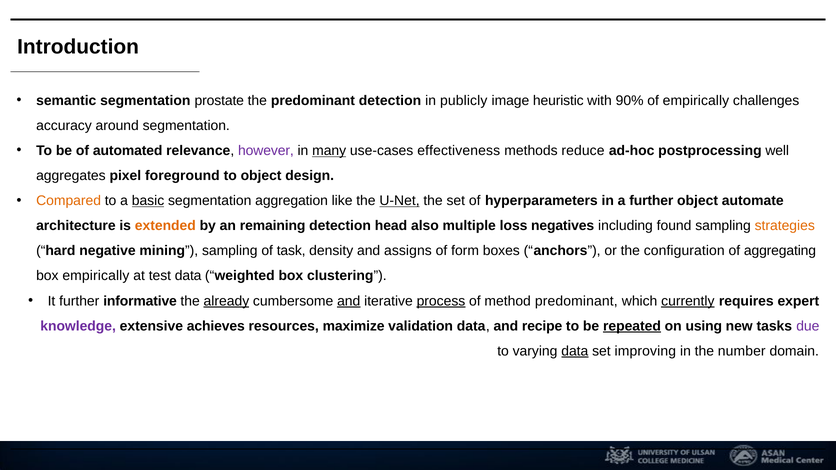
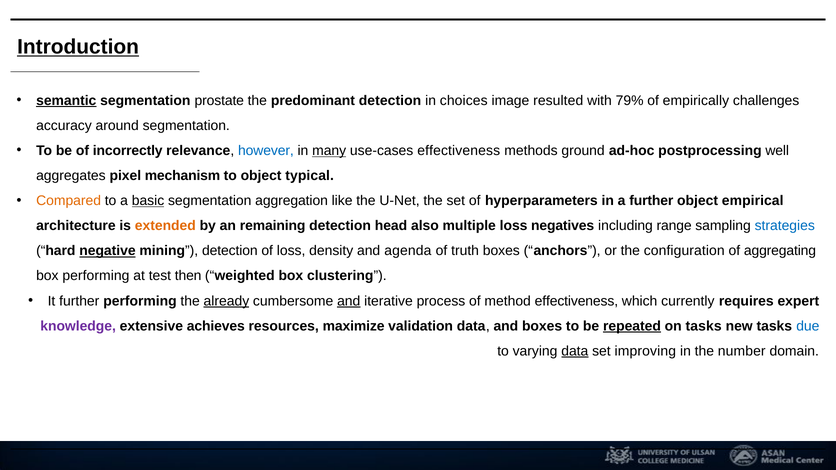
Introduction underline: none -> present
semantic underline: none -> present
publicly: publicly -> choices
heuristic: heuristic -> resulted
90%: 90% -> 79%
automated: automated -> incorrectly
however colour: purple -> blue
reduce: reduce -> ground
foreground: foreground -> mechanism
design: design -> typical
U-Net underline: present -> none
automate: automate -> empirical
found: found -> range
strategies colour: orange -> blue
negative underline: none -> present
mining sampling: sampling -> detection
of task: task -> loss
assigns: assigns -> agenda
form: form -> truth
box empirically: empirically -> performing
test data: data -> then
further informative: informative -> performing
process underline: present -> none
method predominant: predominant -> effectiveness
currently underline: present -> none
and recipe: recipe -> boxes
on using: using -> tasks
due colour: purple -> blue
